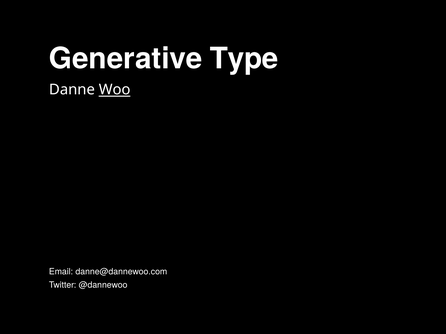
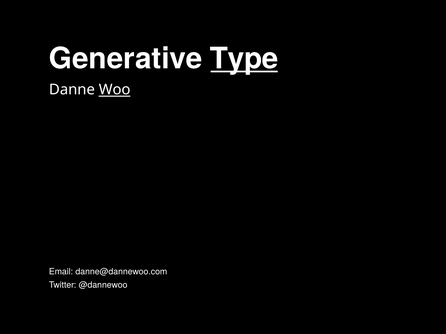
Type underline: none -> present
